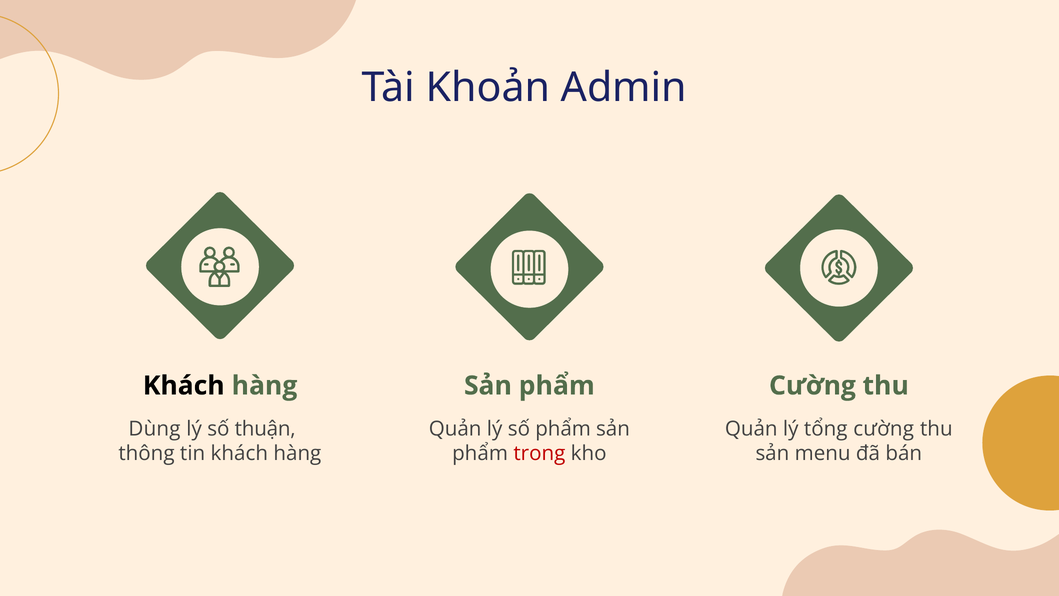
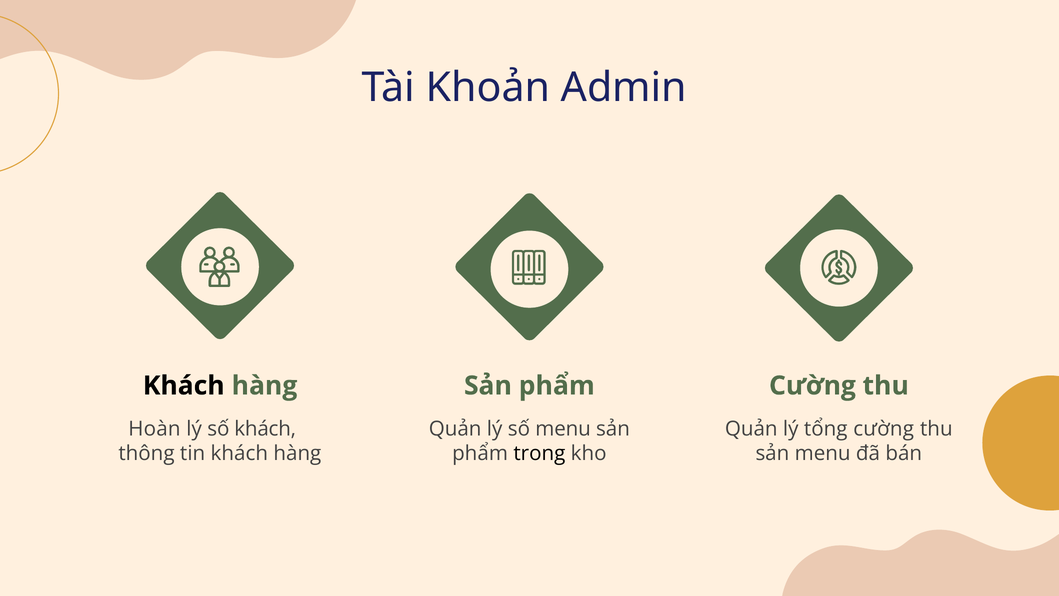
Dùng: Dùng -> Hoàn
số thuận: thuận -> khách
số phẩm: phẩm -> menu
trong colour: red -> black
